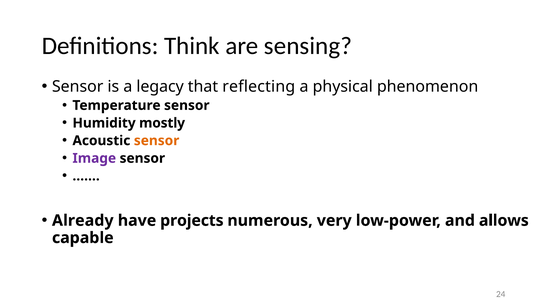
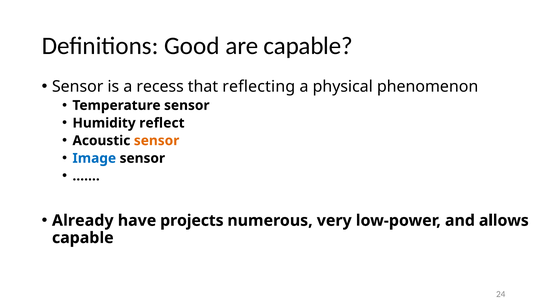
Think: Think -> Good
are sensing: sensing -> capable
legacy: legacy -> recess
mostly: mostly -> reflect
Image colour: purple -> blue
